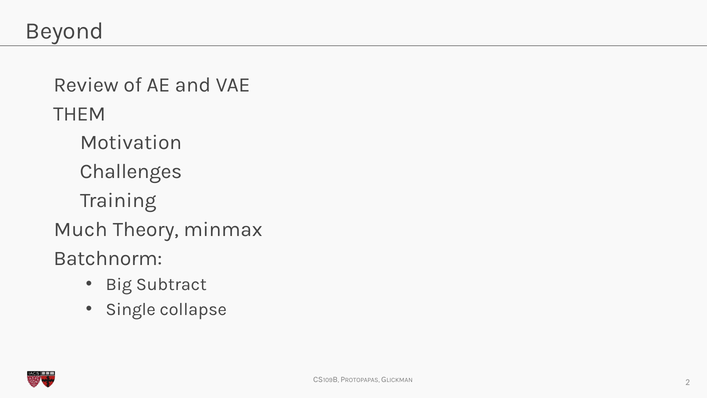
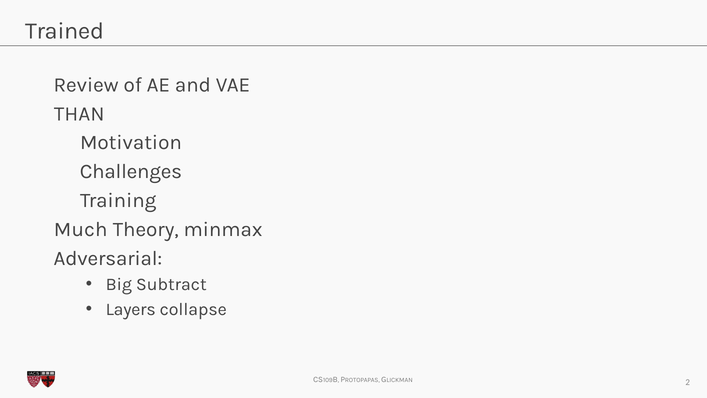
Beyond: Beyond -> Trained
THEM: THEM -> THAN
Batchnorm: Batchnorm -> Adversarial
Single: Single -> Layers
